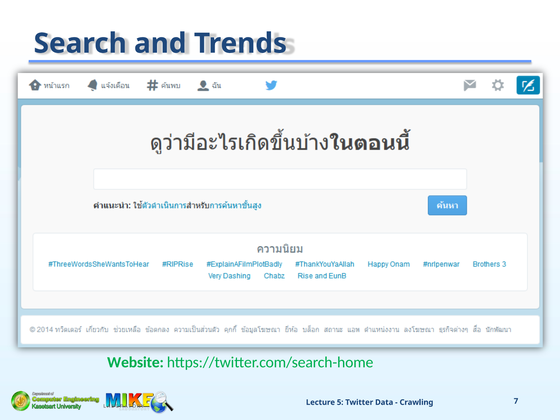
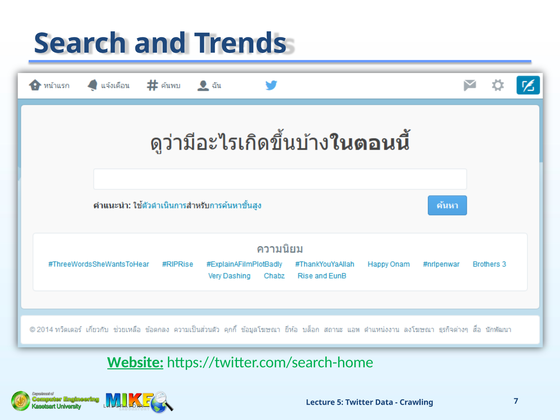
Website underline: none -> present
